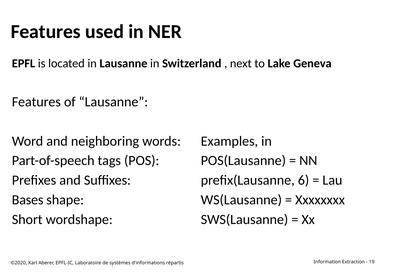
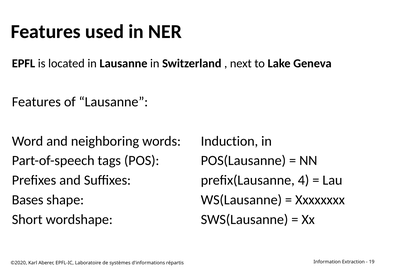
Examples: Examples -> Induction
6: 6 -> 4
